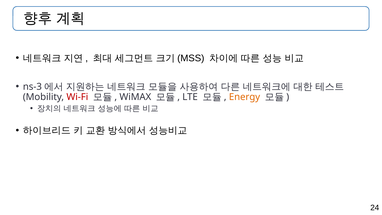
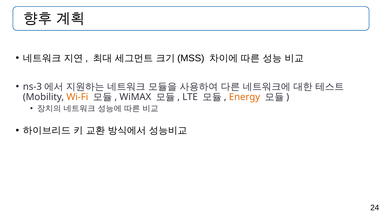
Wi-Fi colour: red -> orange
